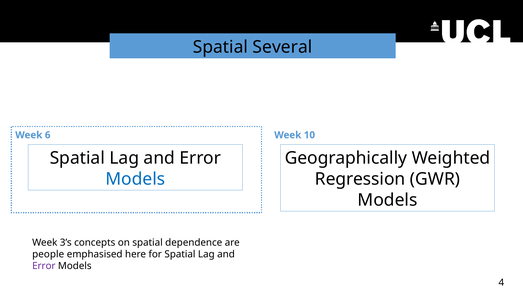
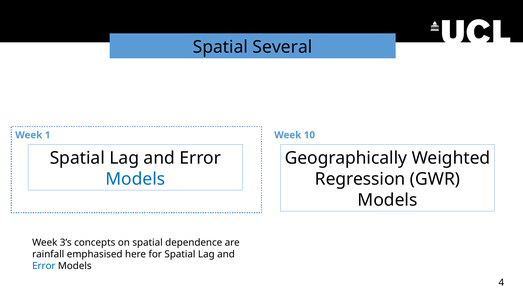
6: 6 -> 1
people: people -> rainfall
Error at (44, 266) colour: purple -> blue
